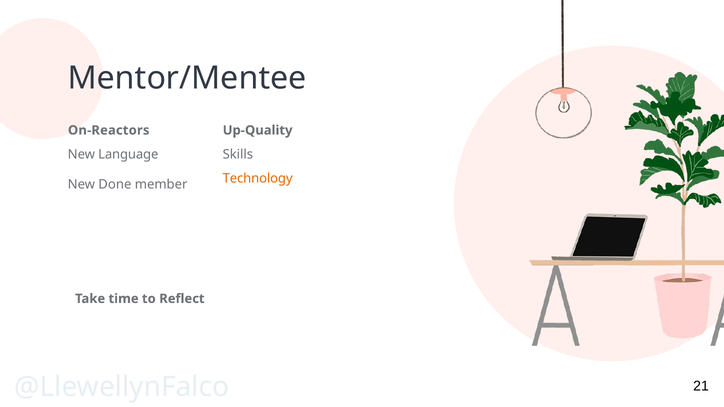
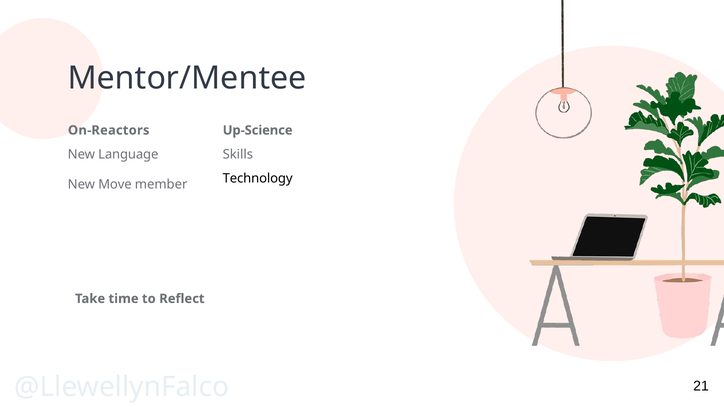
Up-Quality: Up-Quality -> Up-Science
Technology colour: orange -> black
Done: Done -> Move
